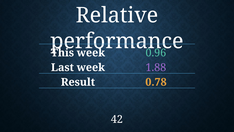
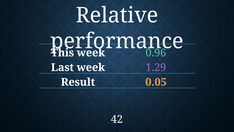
1.88: 1.88 -> 1.29
0.78: 0.78 -> 0.05
